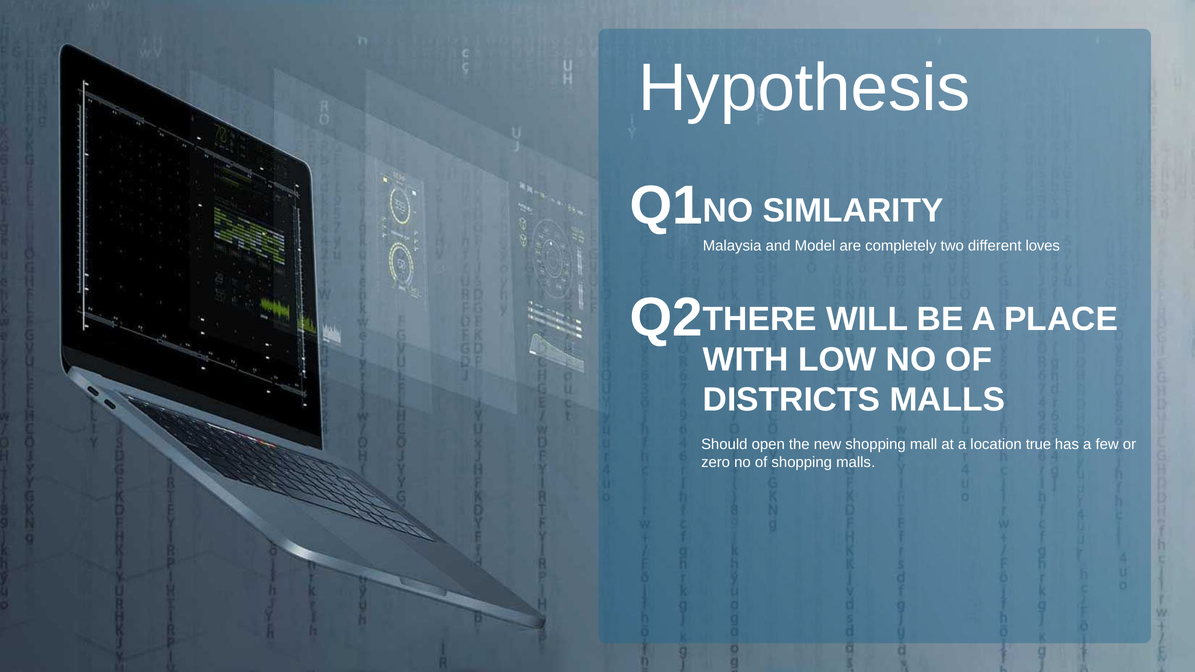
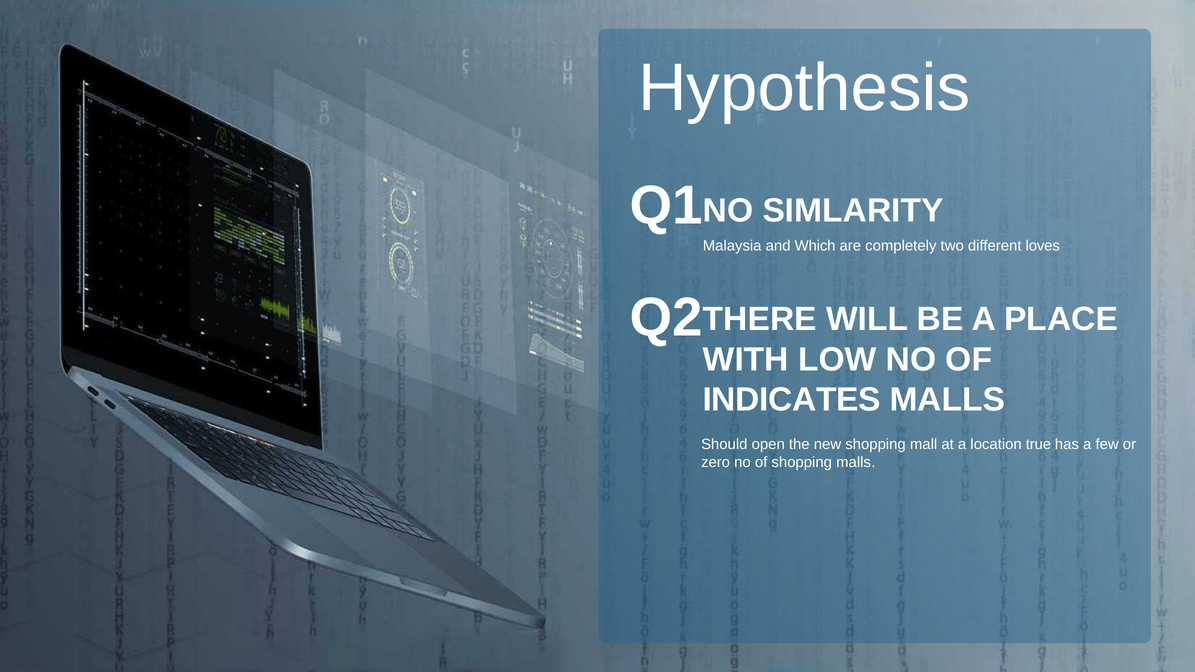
Model: Model -> Which
DISTRICTS: DISTRICTS -> INDICATES
